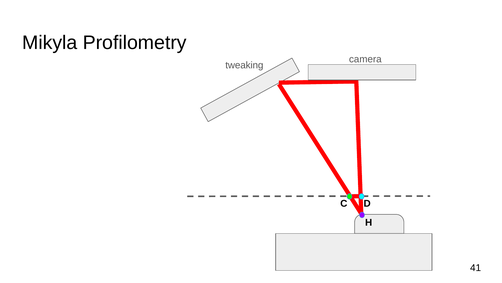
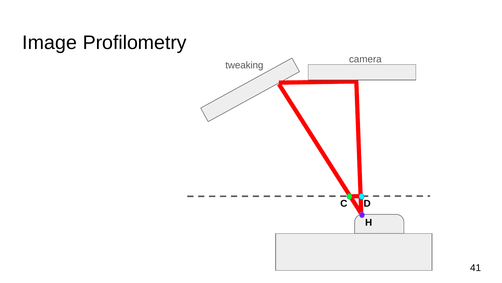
Mikyla: Mikyla -> Image
